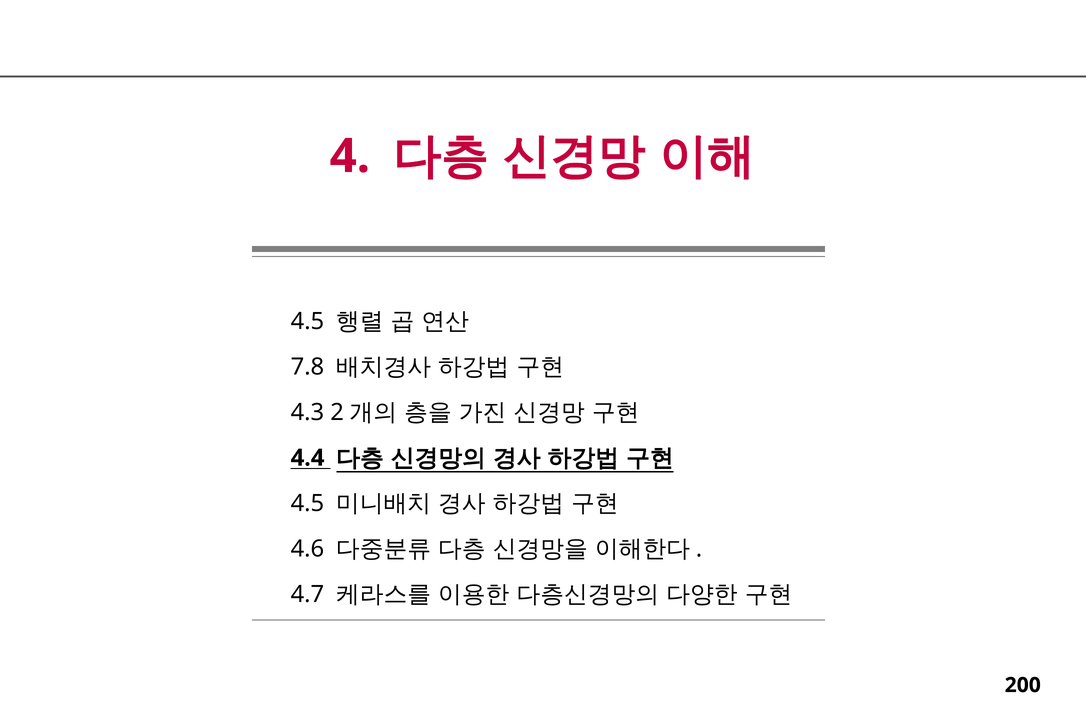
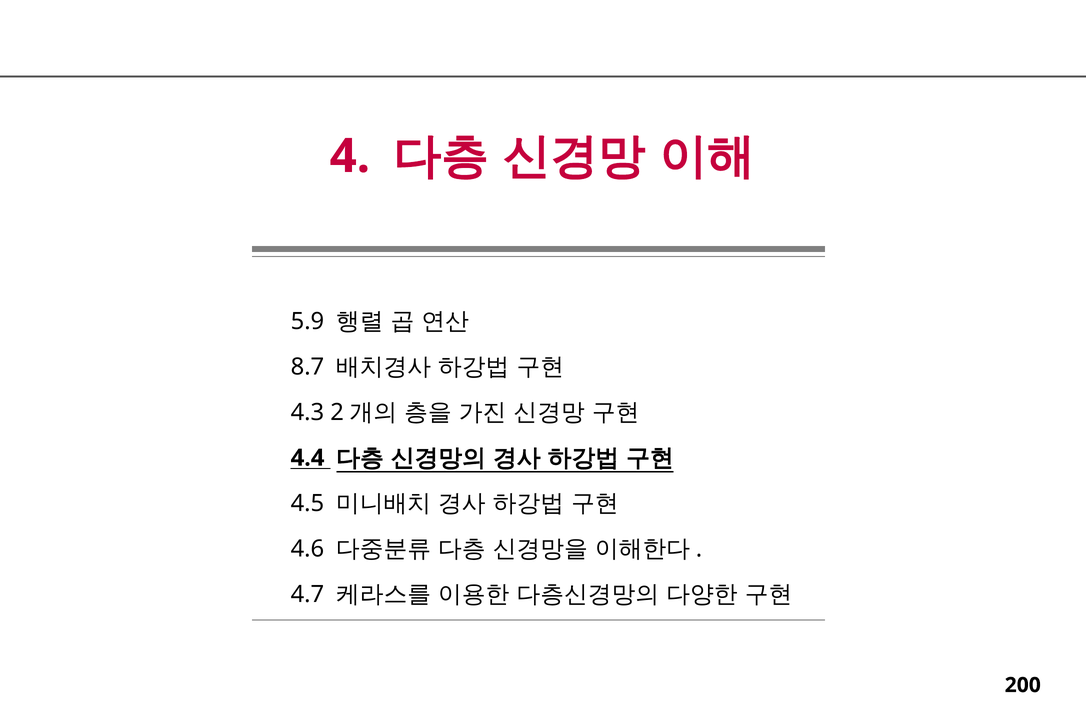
4.5 at (307, 321): 4.5 -> 5.9
7.8: 7.8 -> 8.7
